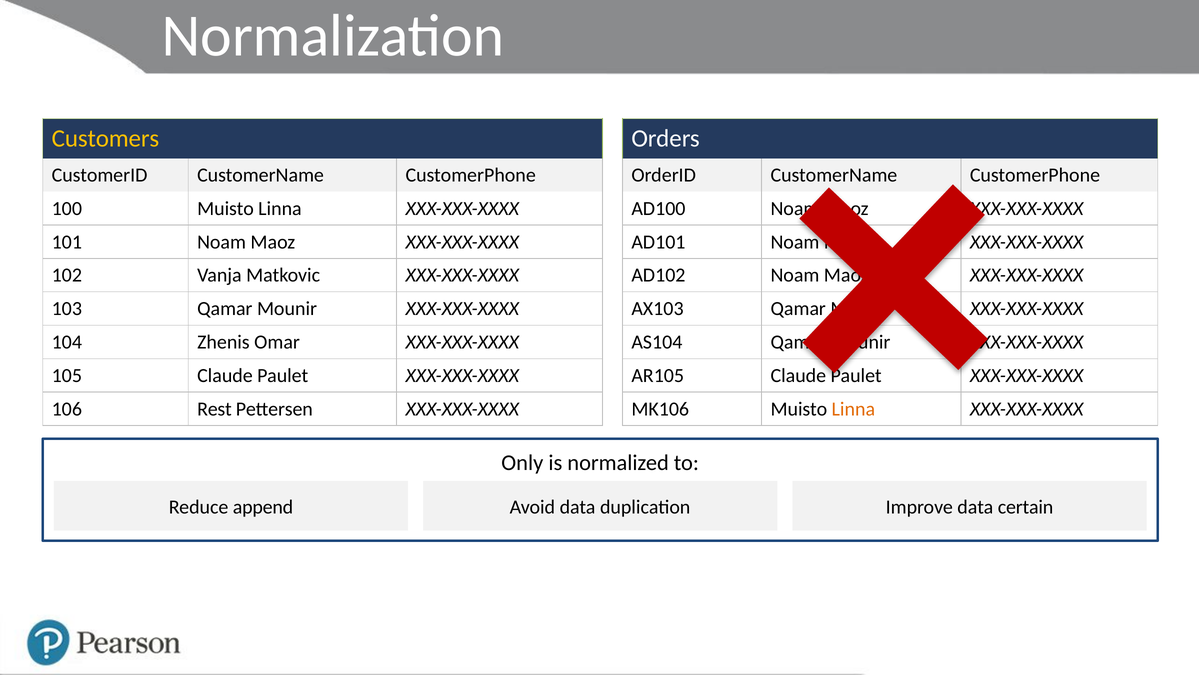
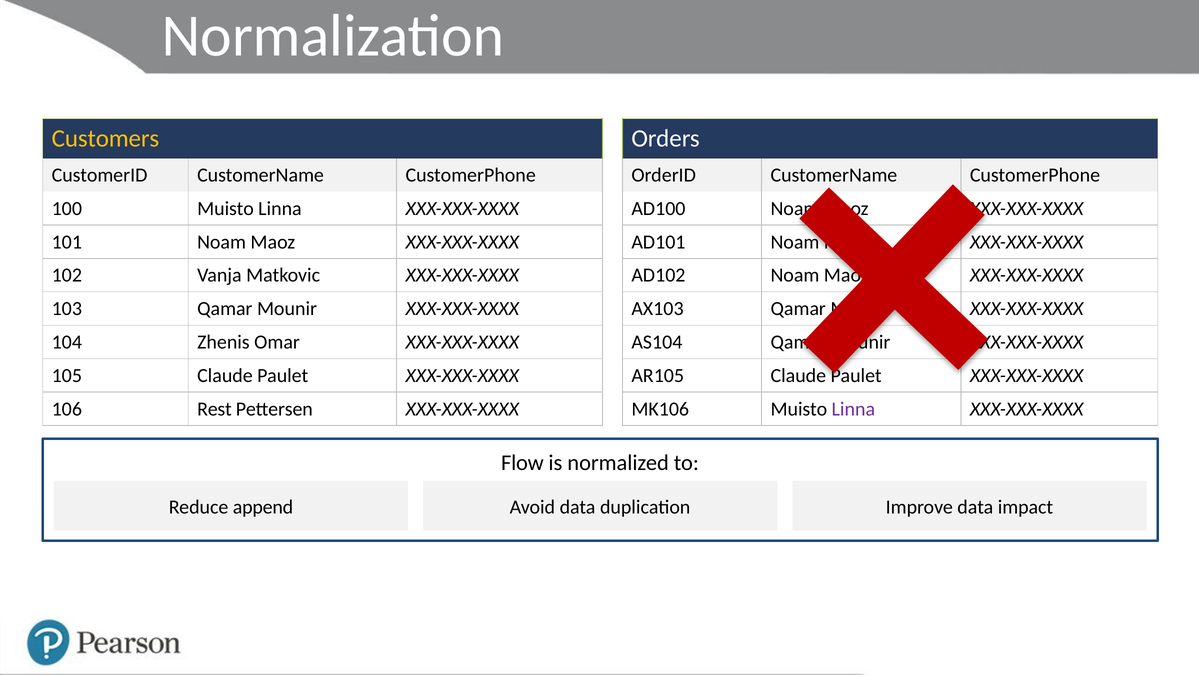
Linna at (853, 409) colour: orange -> purple
Only: Only -> Flow
certain: certain -> impact
